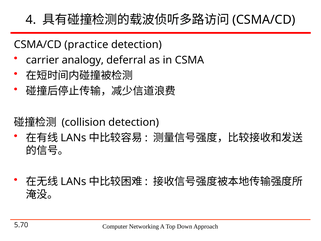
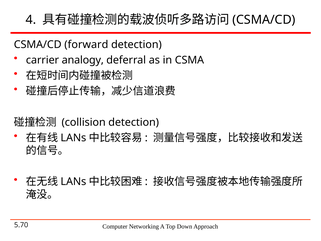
practice: practice -> forward
